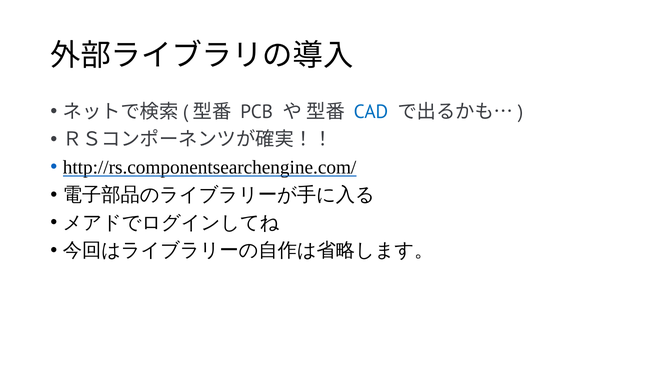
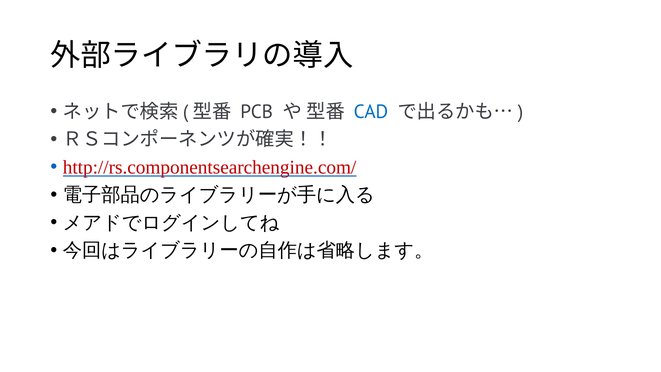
http://rs.componentsearchengine.com/ colour: black -> red
